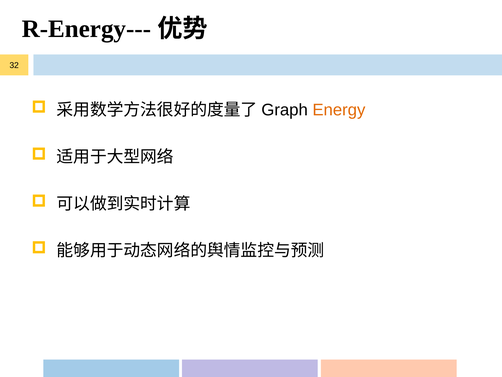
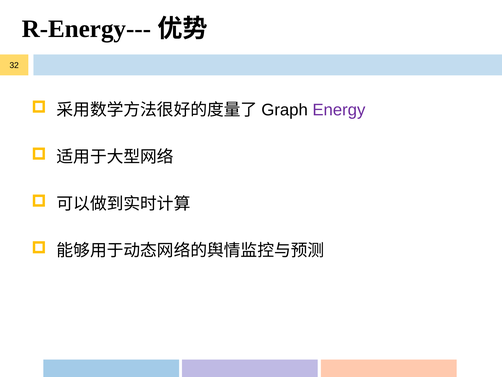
Energy colour: orange -> purple
